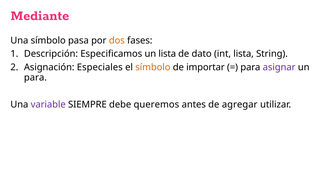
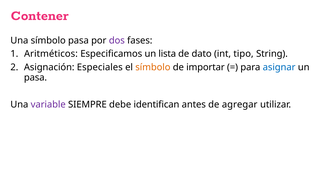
Mediante: Mediante -> Contener
dos colour: orange -> purple
Descripción: Descripción -> Aritméticos
int lista: lista -> tipo
asignar colour: purple -> blue
para at (35, 77): para -> pasa
queremos: queremos -> identifican
